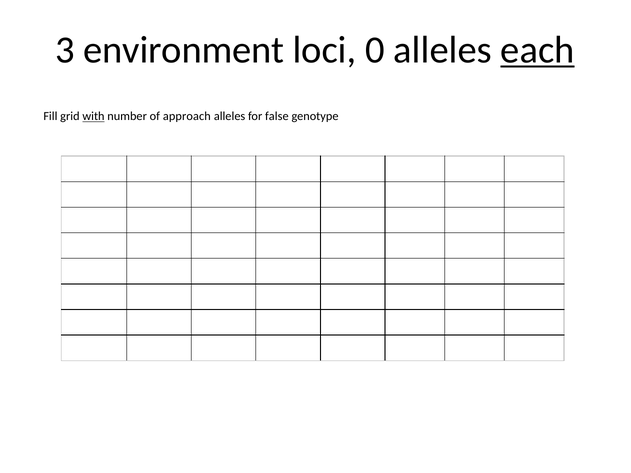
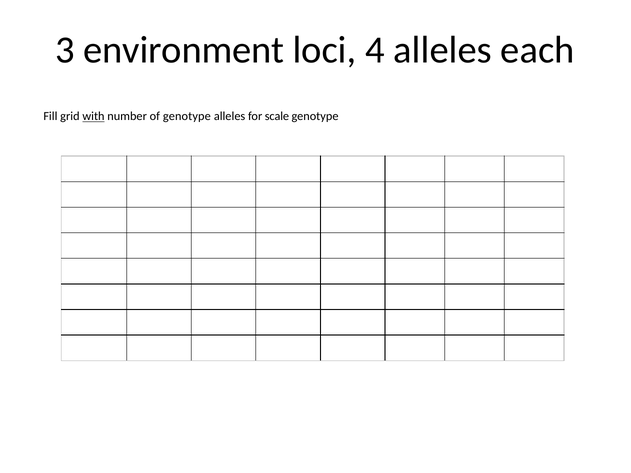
0: 0 -> 4
each underline: present -> none
of approach: approach -> genotype
false: false -> scale
